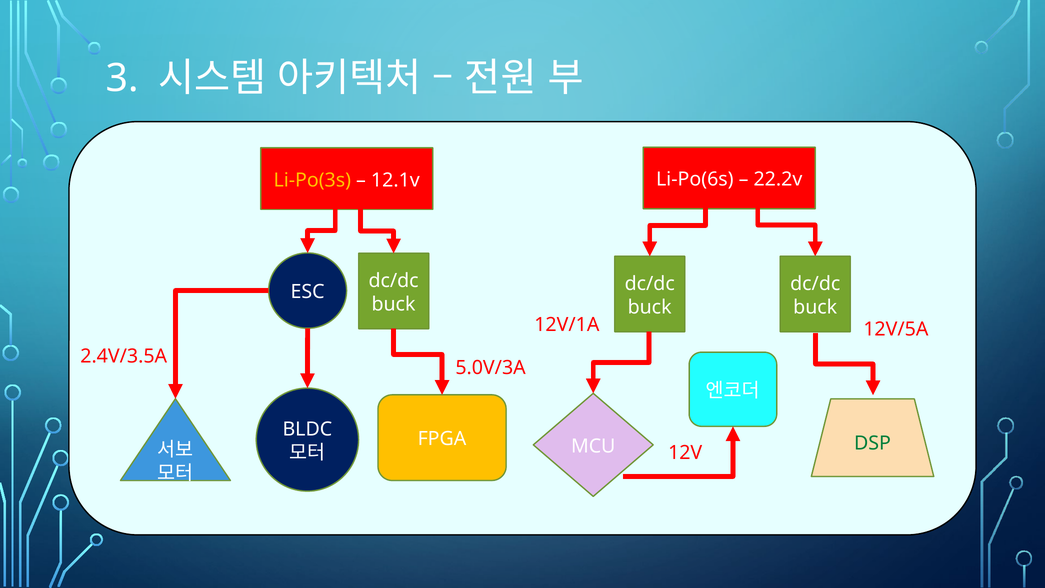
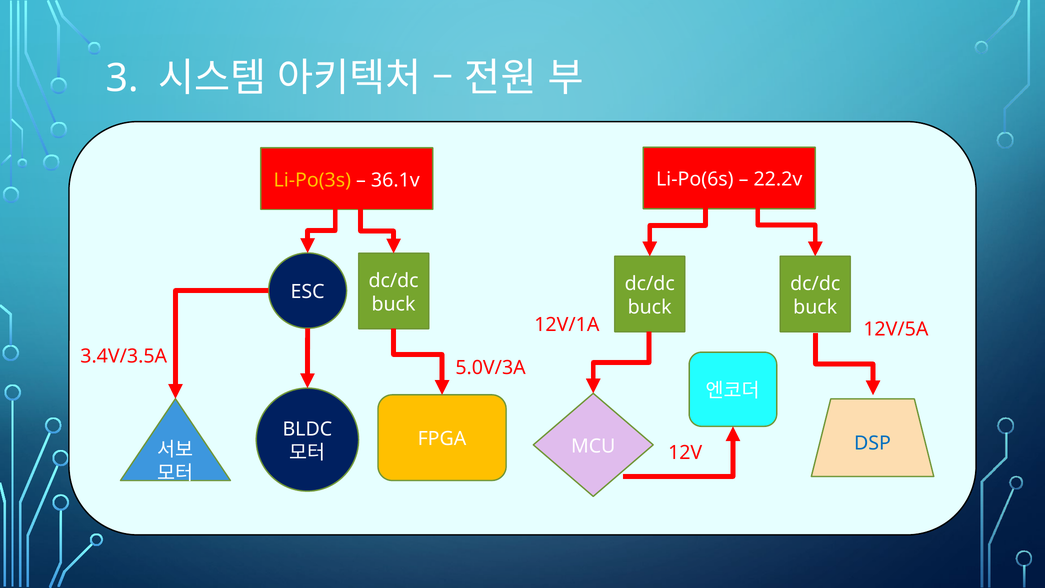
12.1v: 12.1v -> 36.1v
2.4V/3.5A: 2.4V/3.5A -> 3.4V/3.5A
DSP colour: green -> blue
